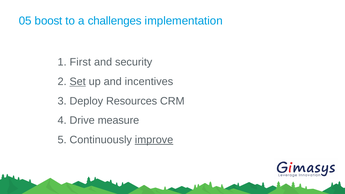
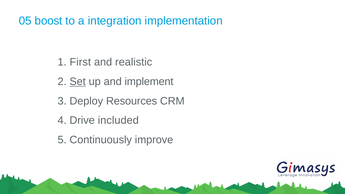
challenges: challenges -> integration
security: security -> realistic
incentives: incentives -> implement
measure: measure -> included
improve underline: present -> none
